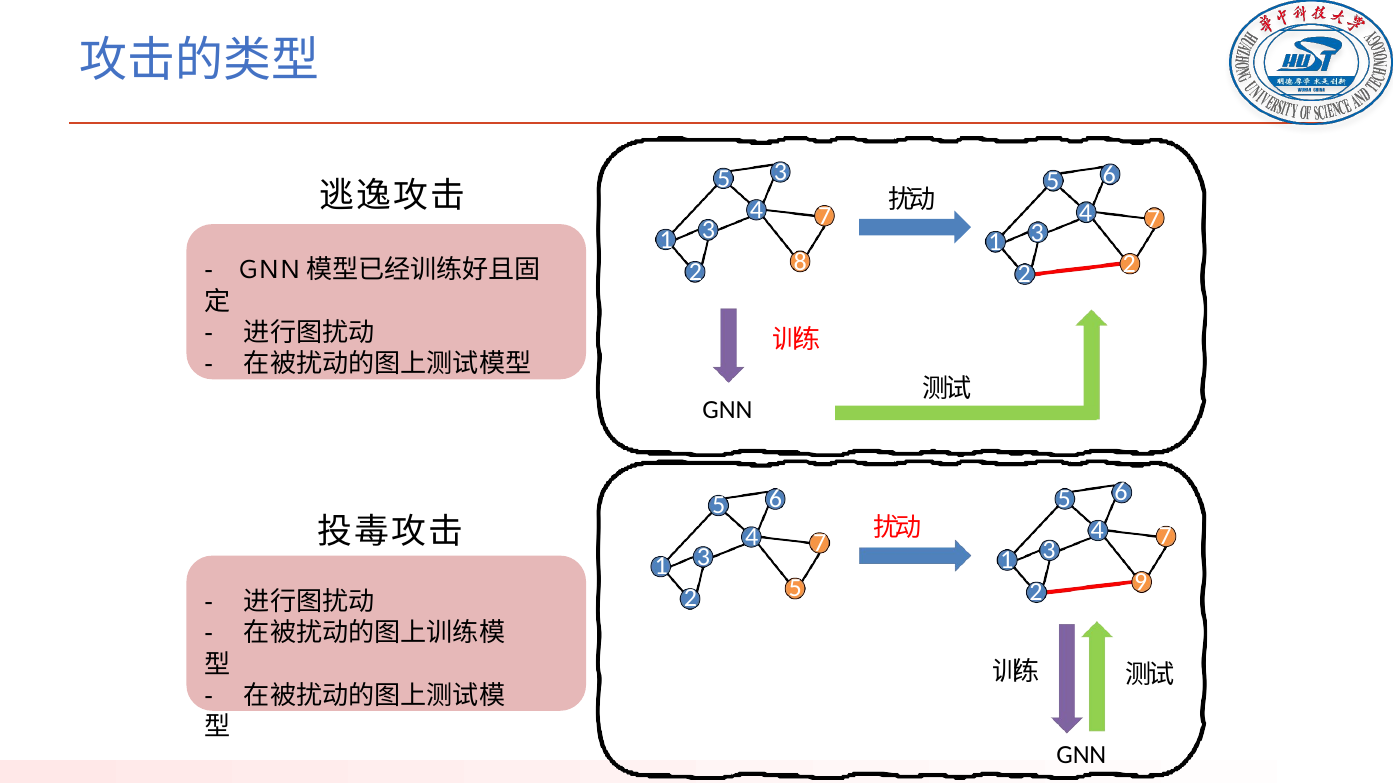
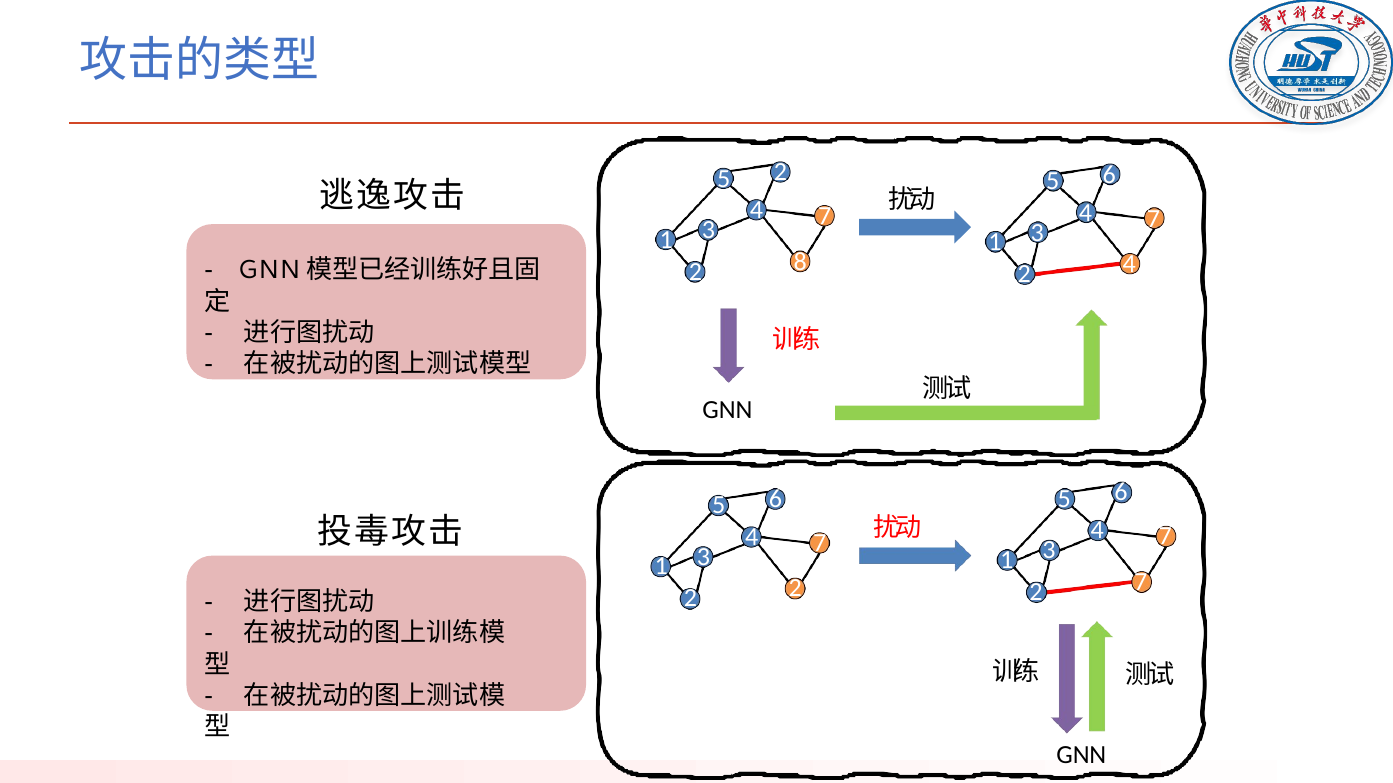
5 3: 3 -> 2
2 at (1129, 264): 2 -> 4
2 9: 9 -> 7
2 5: 5 -> 2
